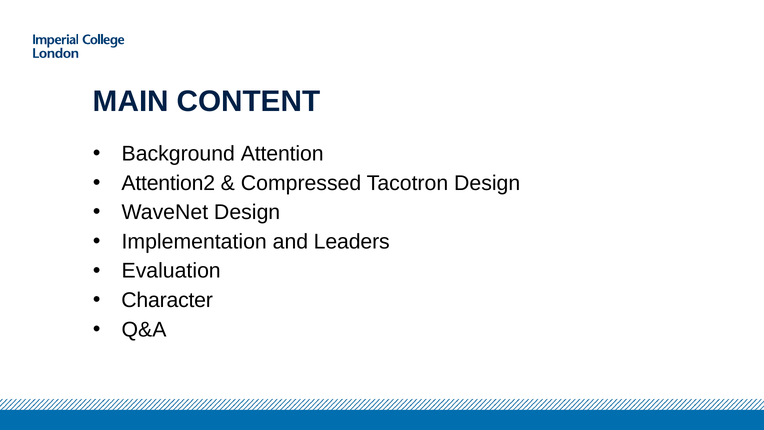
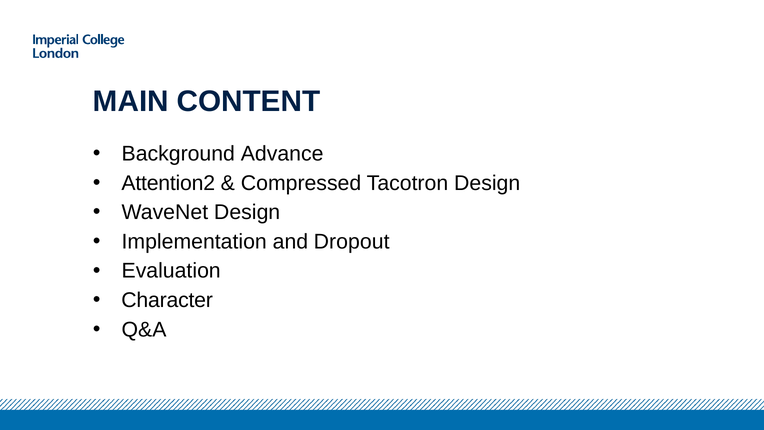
Attention: Attention -> Advance
Leaders: Leaders -> Dropout
